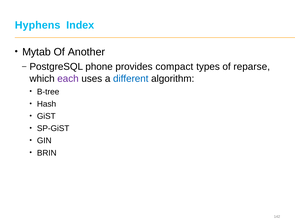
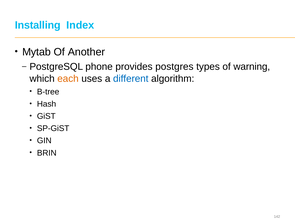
Hyphens: Hyphens -> Installing
compact: compact -> postgres
reparse: reparse -> warning
each colour: purple -> orange
